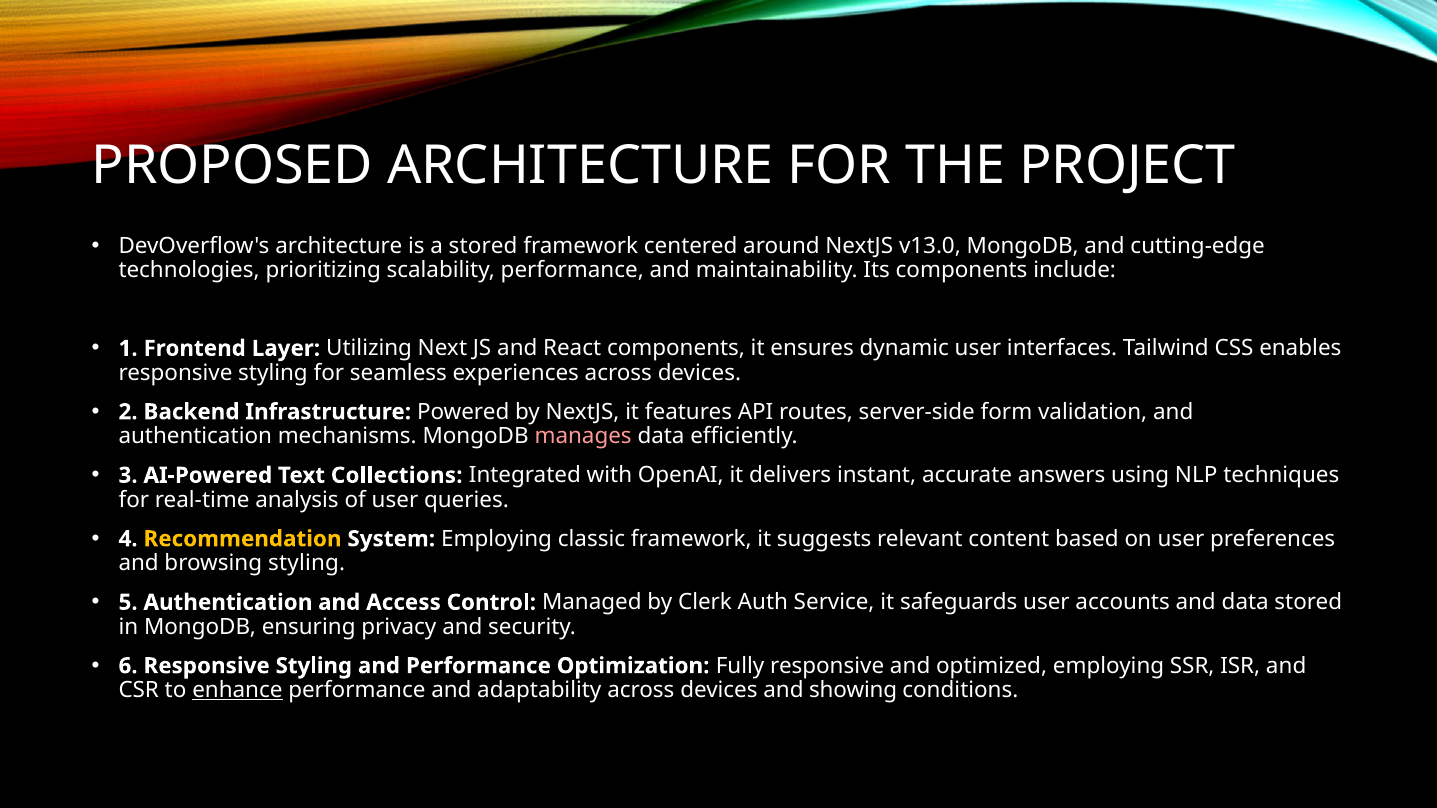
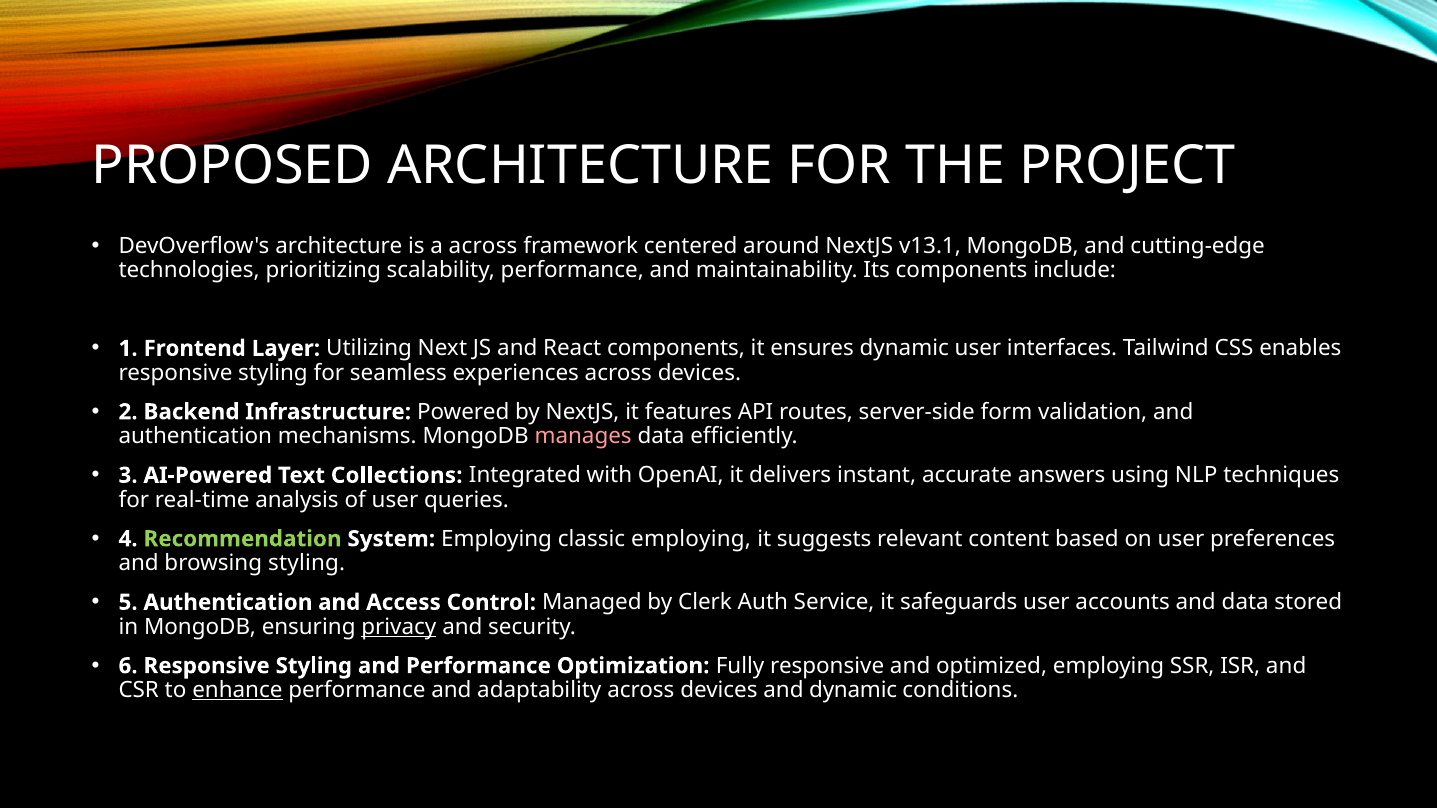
a stored: stored -> across
v13.0: v13.0 -> v13.1
Recommendation colour: yellow -> light green
classic framework: framework -> employing
privacy underline: none -> present
and showing: showing -> dynamic
